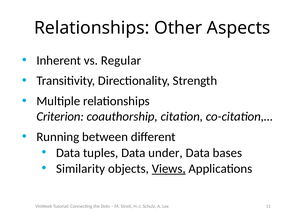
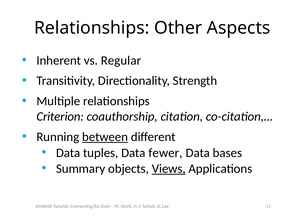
between underline: none -> present
under: under -> fewer
Similarity: Similarity -> Summary
